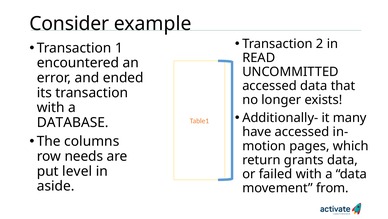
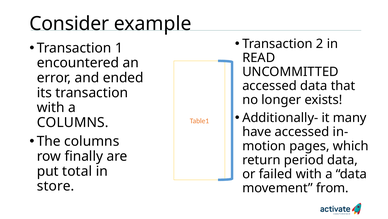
DATABASE at (73, 122): DATABASE -> COLUMNS
needs: needs -> finally
grants: grants -> period
level: level -> total
aside: aside -> store
